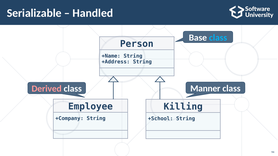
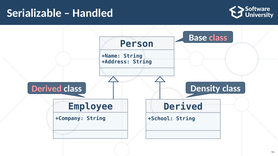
class at (218, 38) colour: light blue -> pink
Manner: Manner -> Density
Killing at (183, 107): Killing -> Derived
